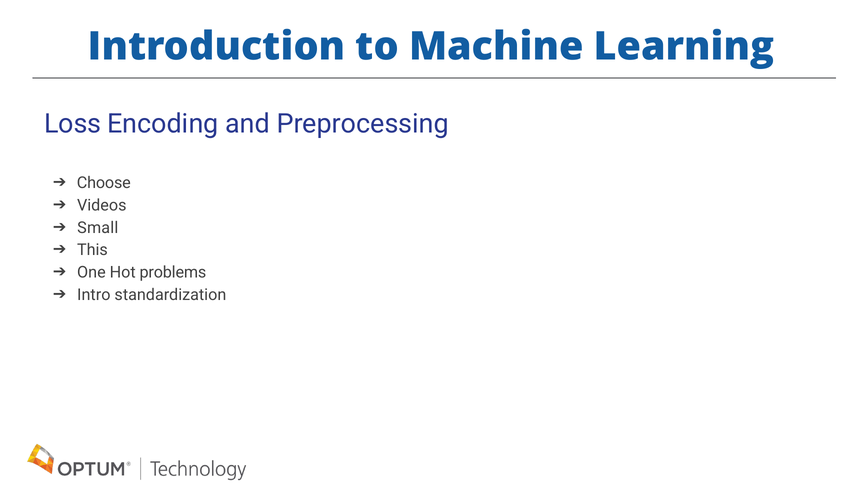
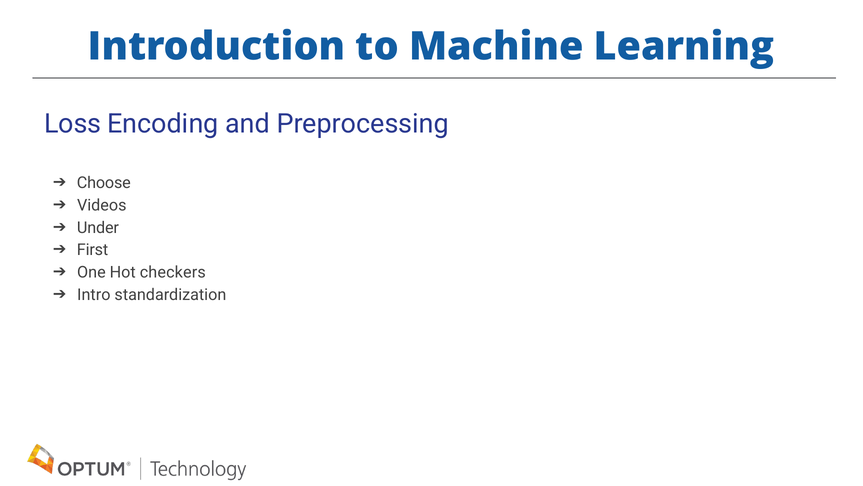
Small: Small -> Under
This: This -> First
problems: problems -> checkers
